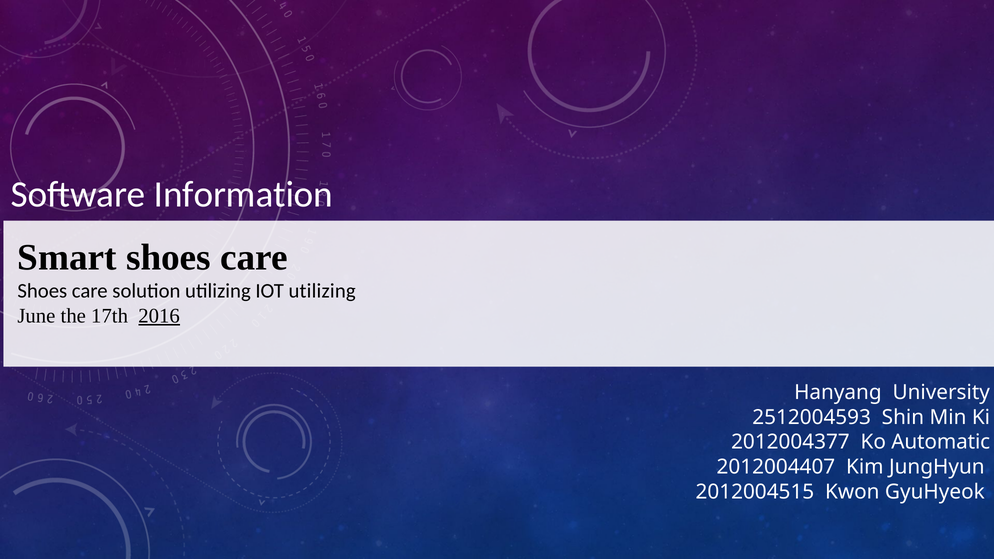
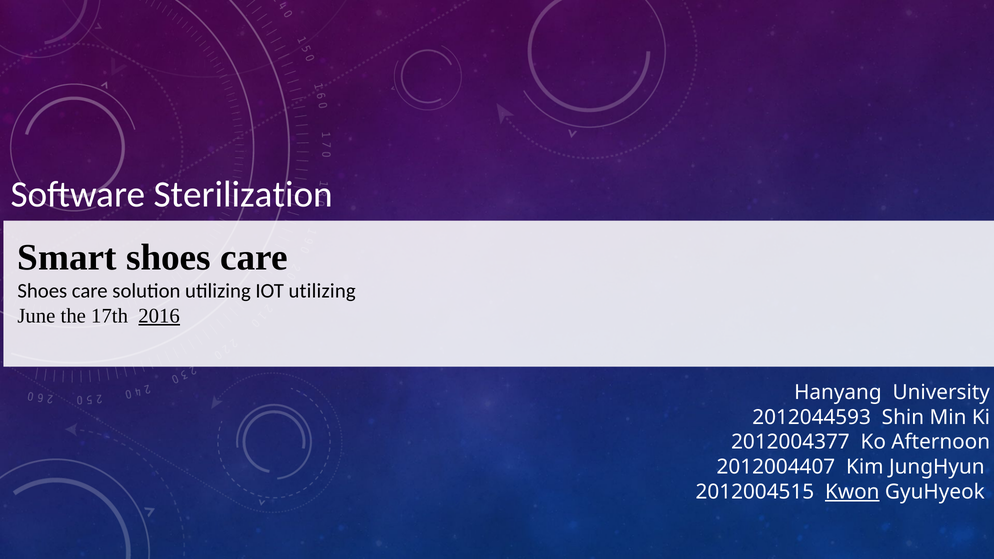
Information: Information -> Sterilization
2512004593: 2512004593 -> 2012044593
Automatic: Automatic -> Afternoon
Kwon underline: none -> present
